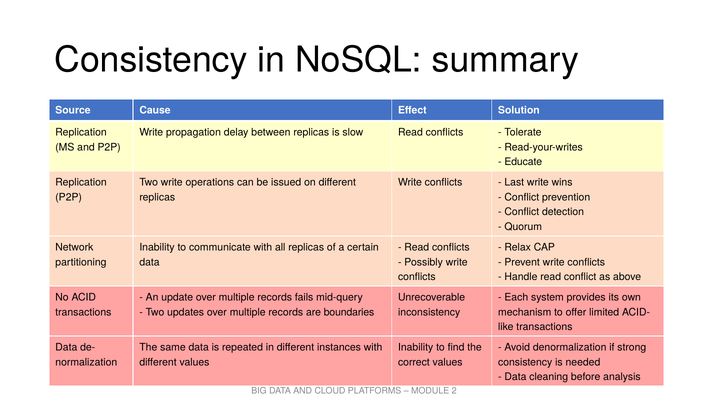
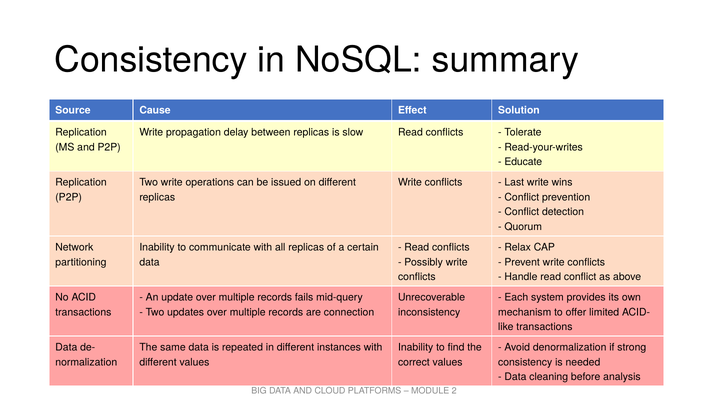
boundaries: boundaries -> connection
